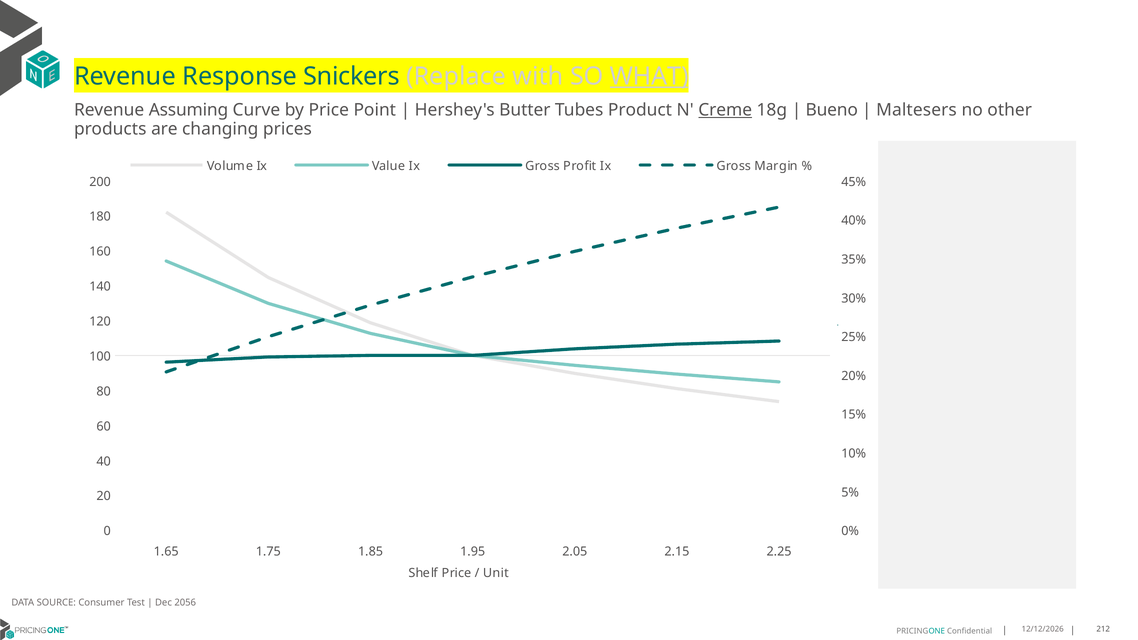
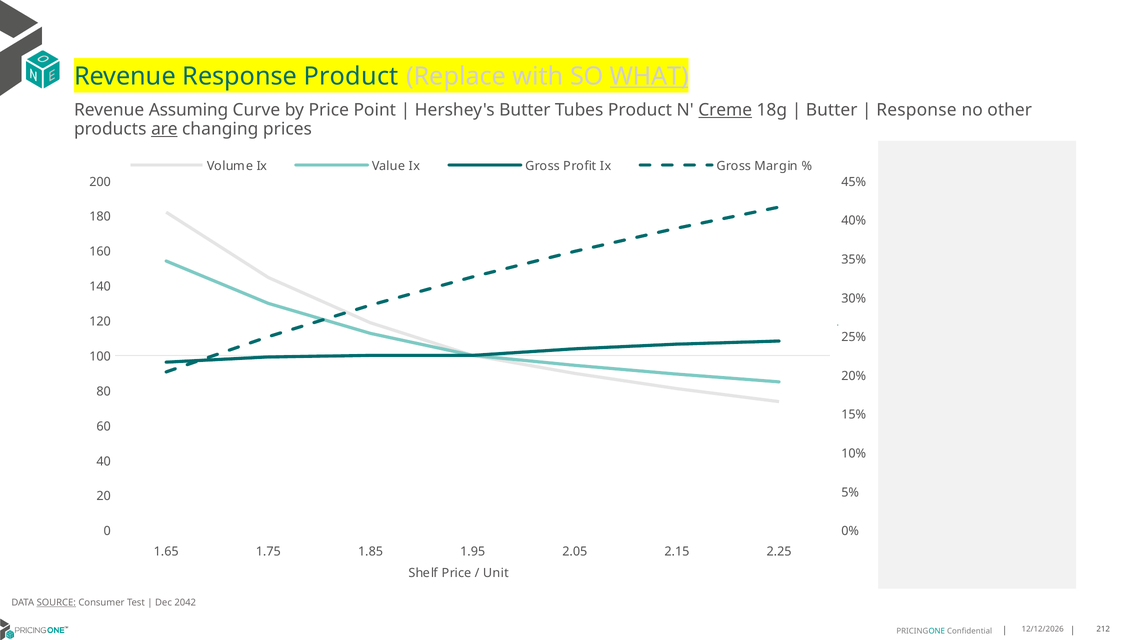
Response Snickers: Snickers -> Product
Bueno at (832, 110): Bueno -> Butter
Maltesers at (916, 110): Maltesers -> Response
are underline: none -> present
SOURCE underline: none -> present
2056: 2056 -> 2042
